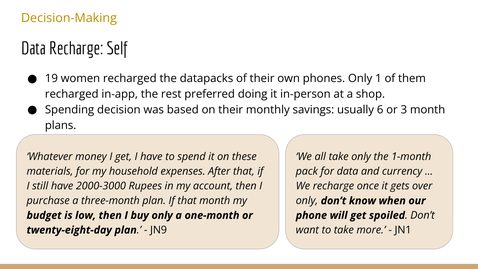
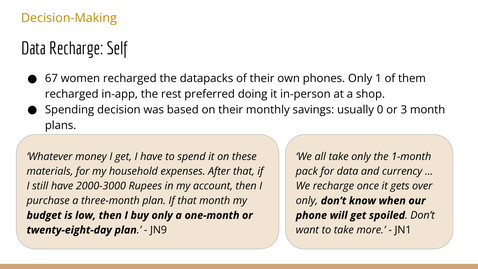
19: 19 -> 67
6: 6 -> 0
